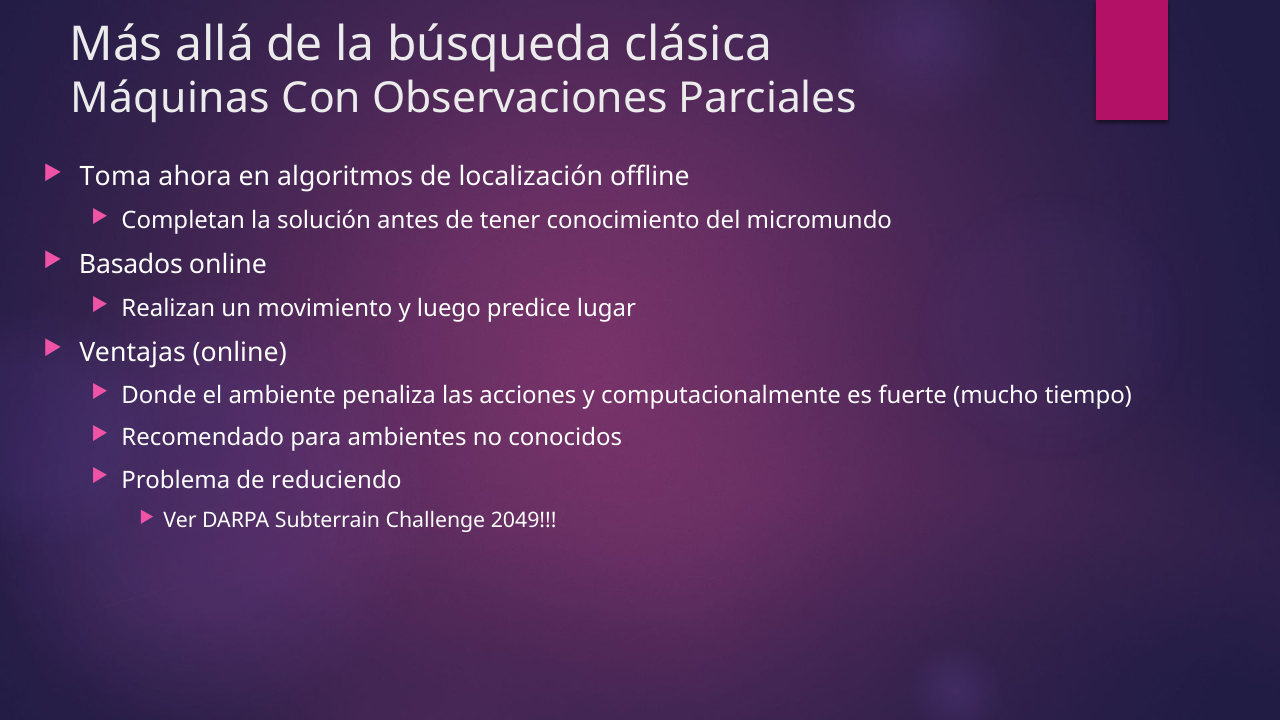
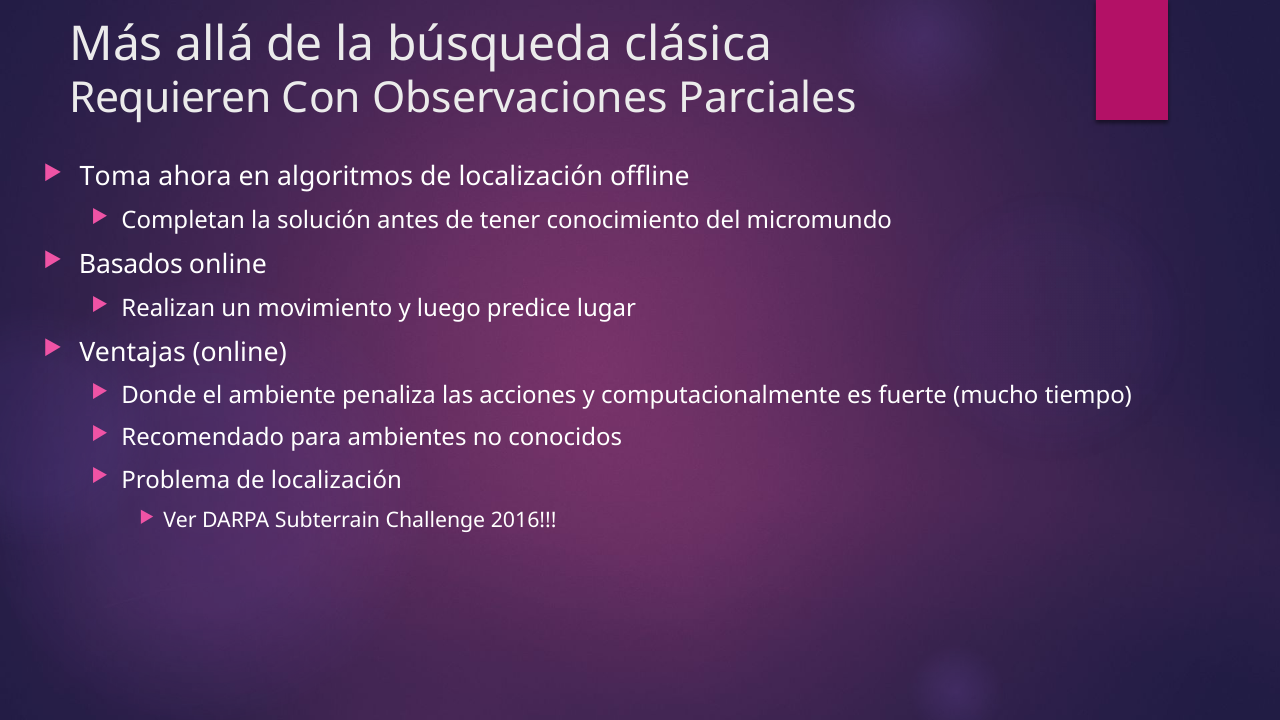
Máquinas: Máquinas -> Requieren
Problema de reduciendo: reduciendo -> localización
2049: 2049 -> 2016
